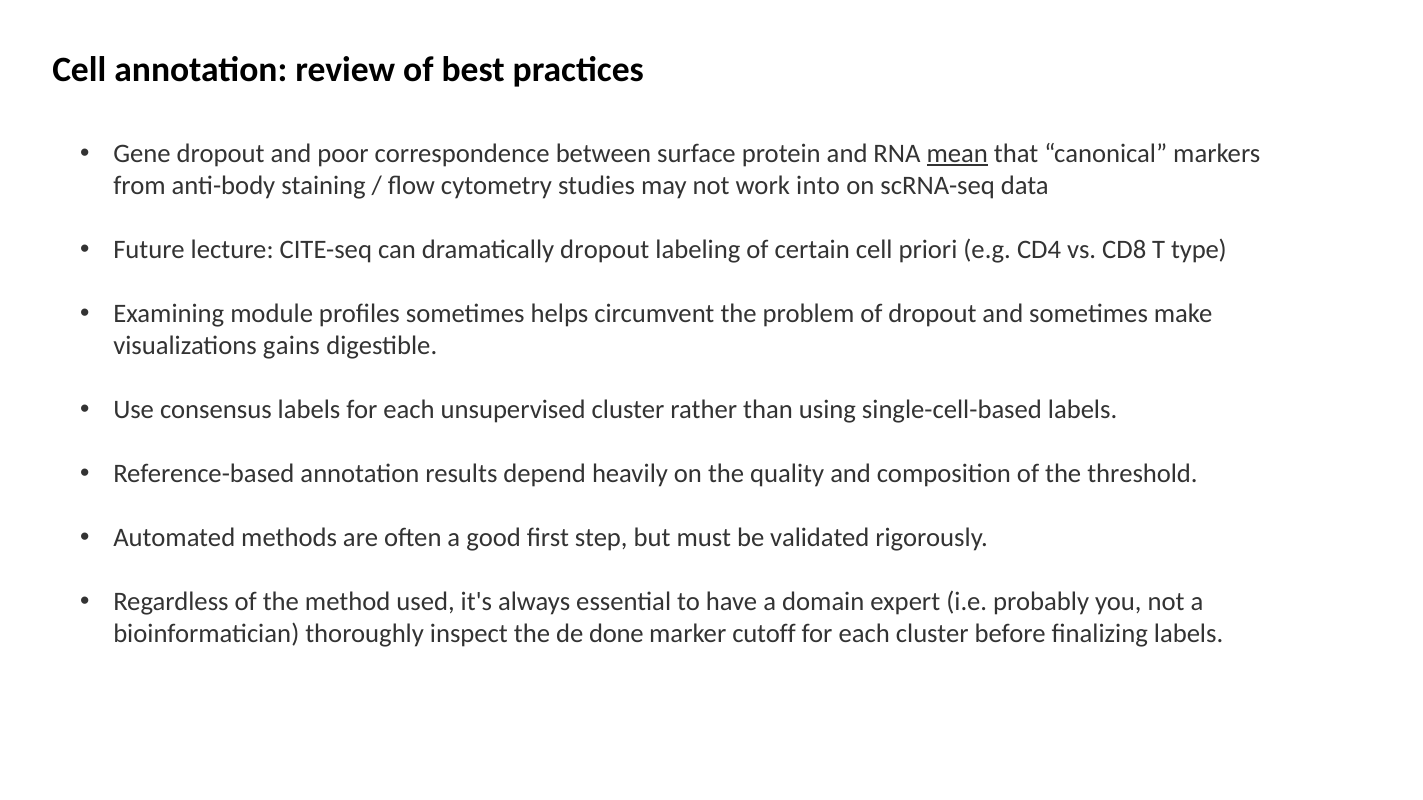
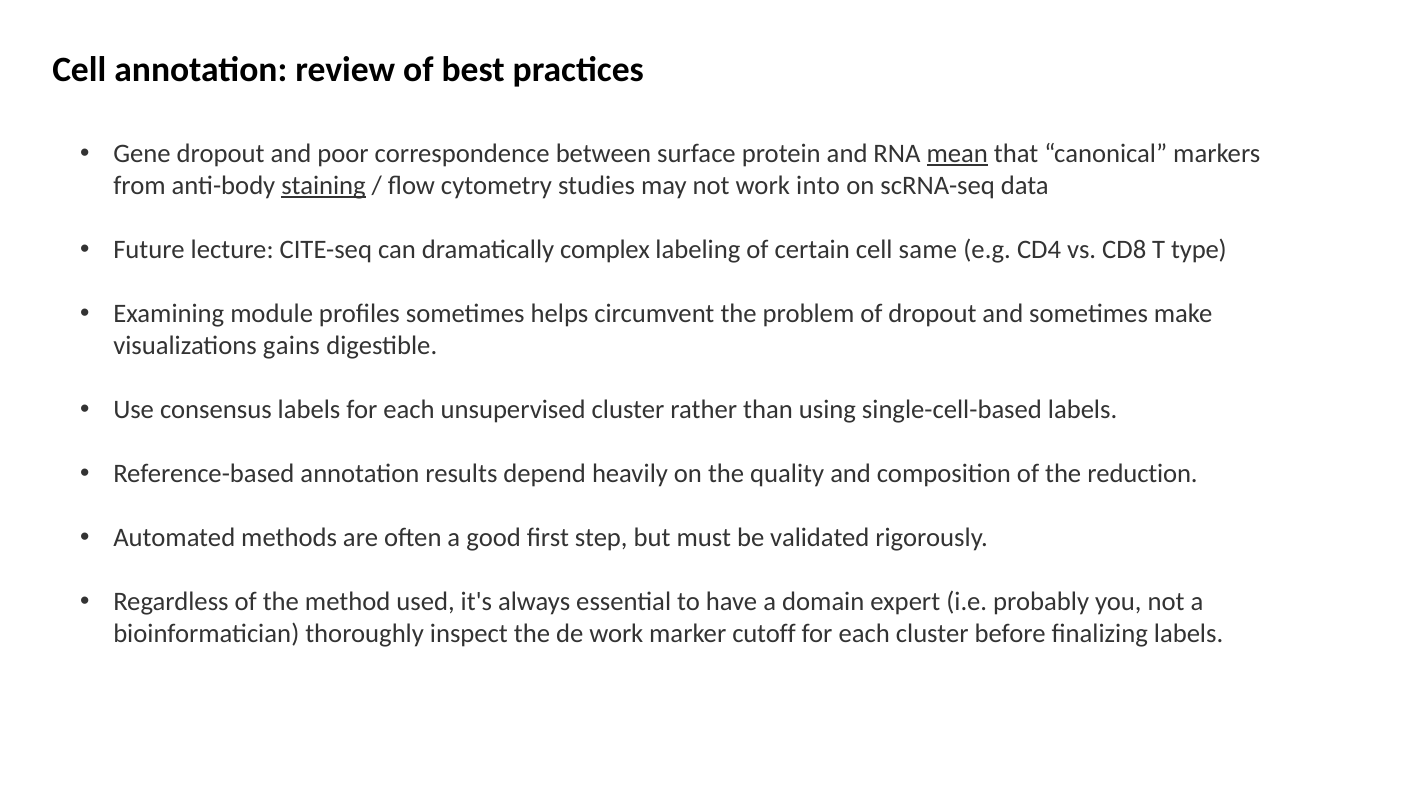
staining underline: none -> present
dramatically dropout: dropout -> complex
priori: priori -> same
threshold: threshold -> reduction
de done: done -> work
